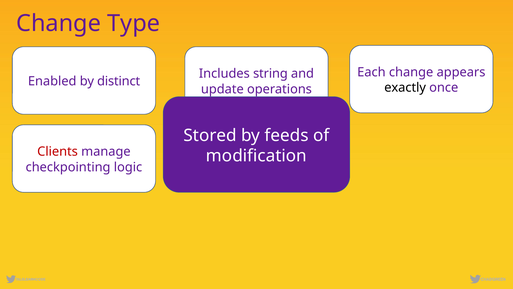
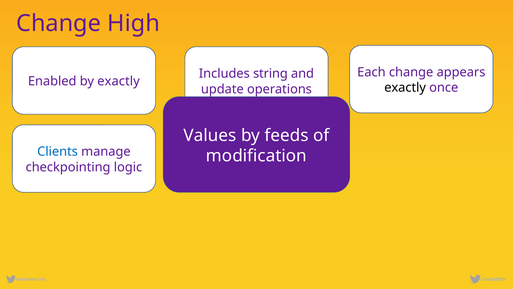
Type: Type -> High
by distinct: distinct -> exactly
Stored: Stored -> Values
Clients colour: red -> blue
